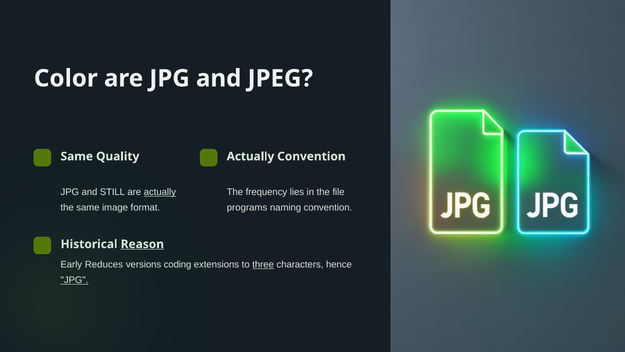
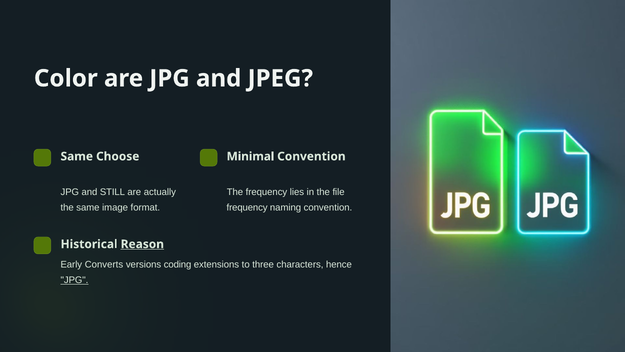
Quality: Quality -> Choose
Actually at (250, 156): Actually -> Minimal
actually at (160, 192) underline: present -> none
programs at (247, 207): programs -> frequency
Reduces: Reduces -> Converts
three underline: present -> none
